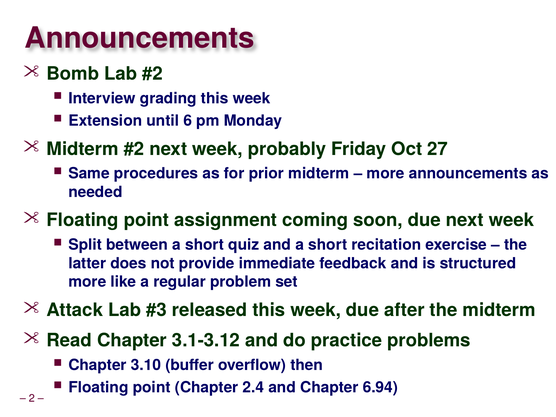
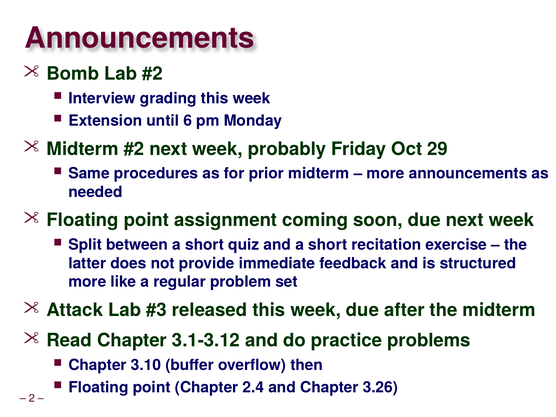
27: 27 -> 29
6.94: 6.94 -> 3.26
